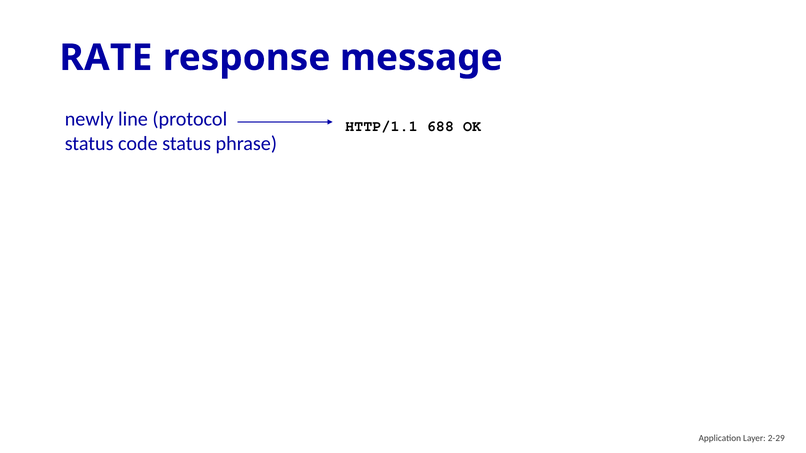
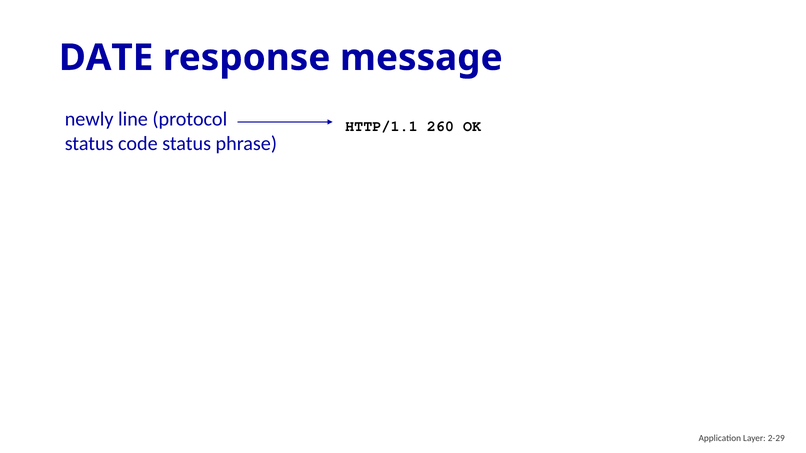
RATE at (106, 58): RATE -> DATE
688: 688 -> 260
